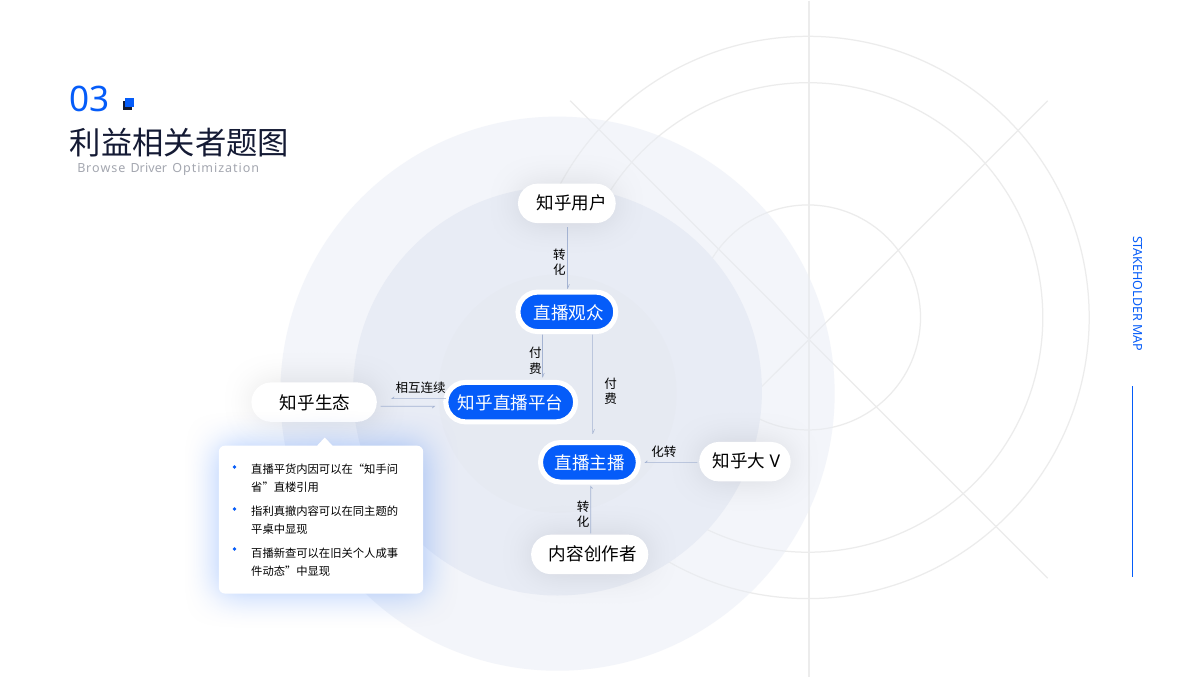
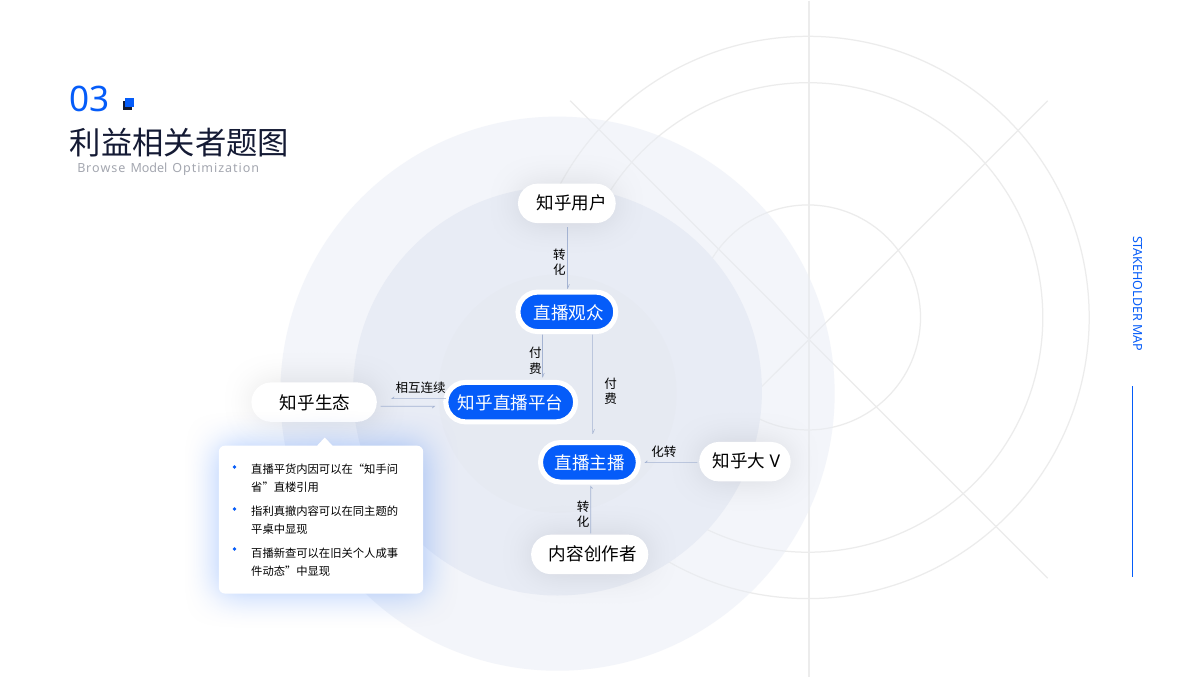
Driver: Driver -> Model
